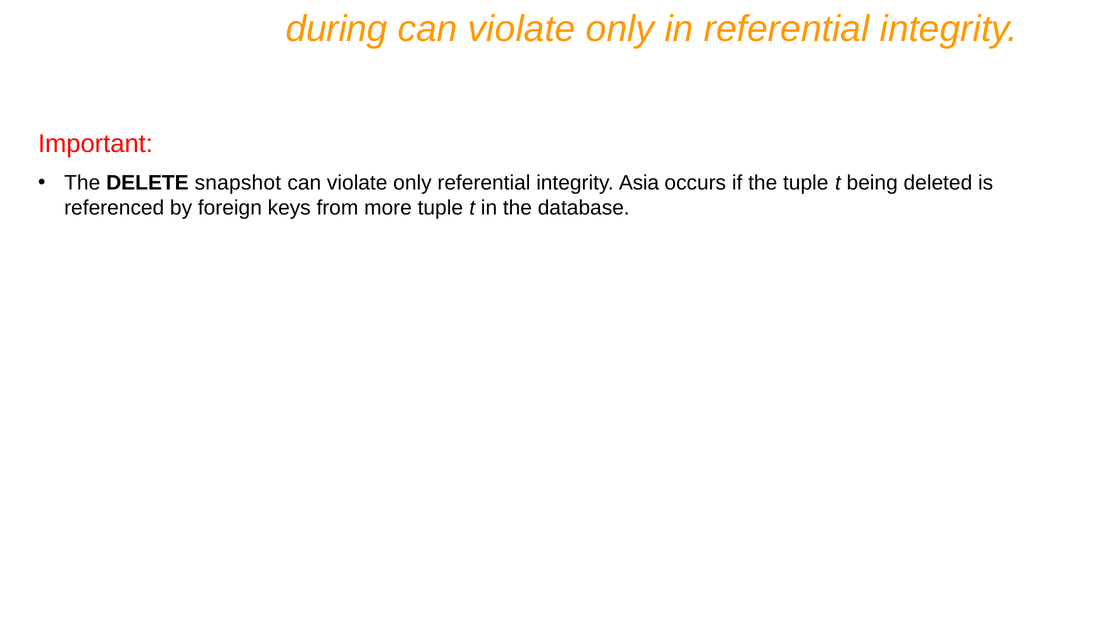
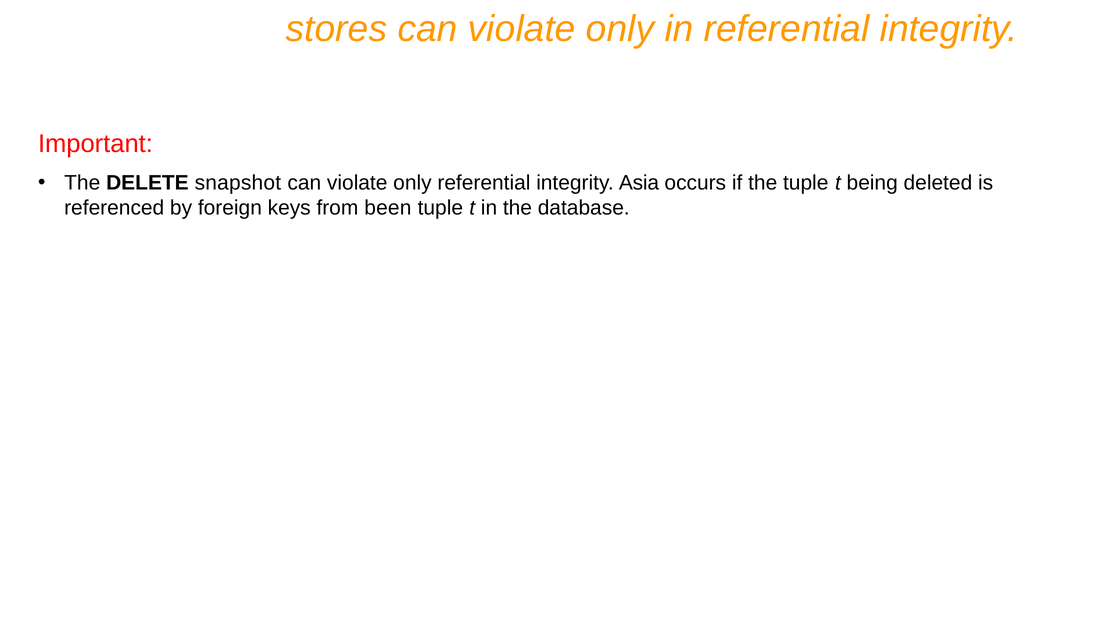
during: during -> stores
more: more -> been
